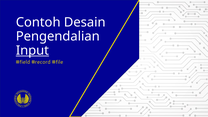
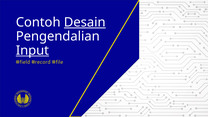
Desain underline: none -> present
